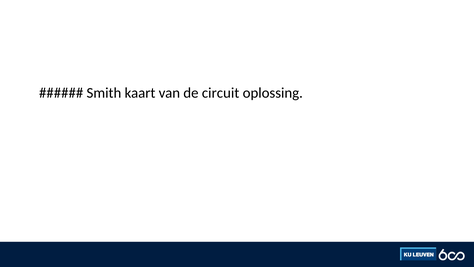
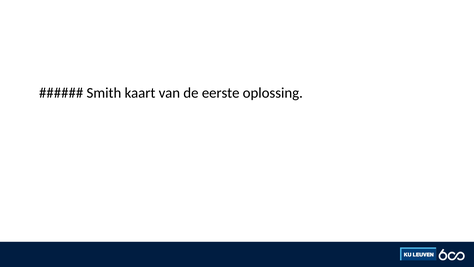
circuit: circuit -> eerste
